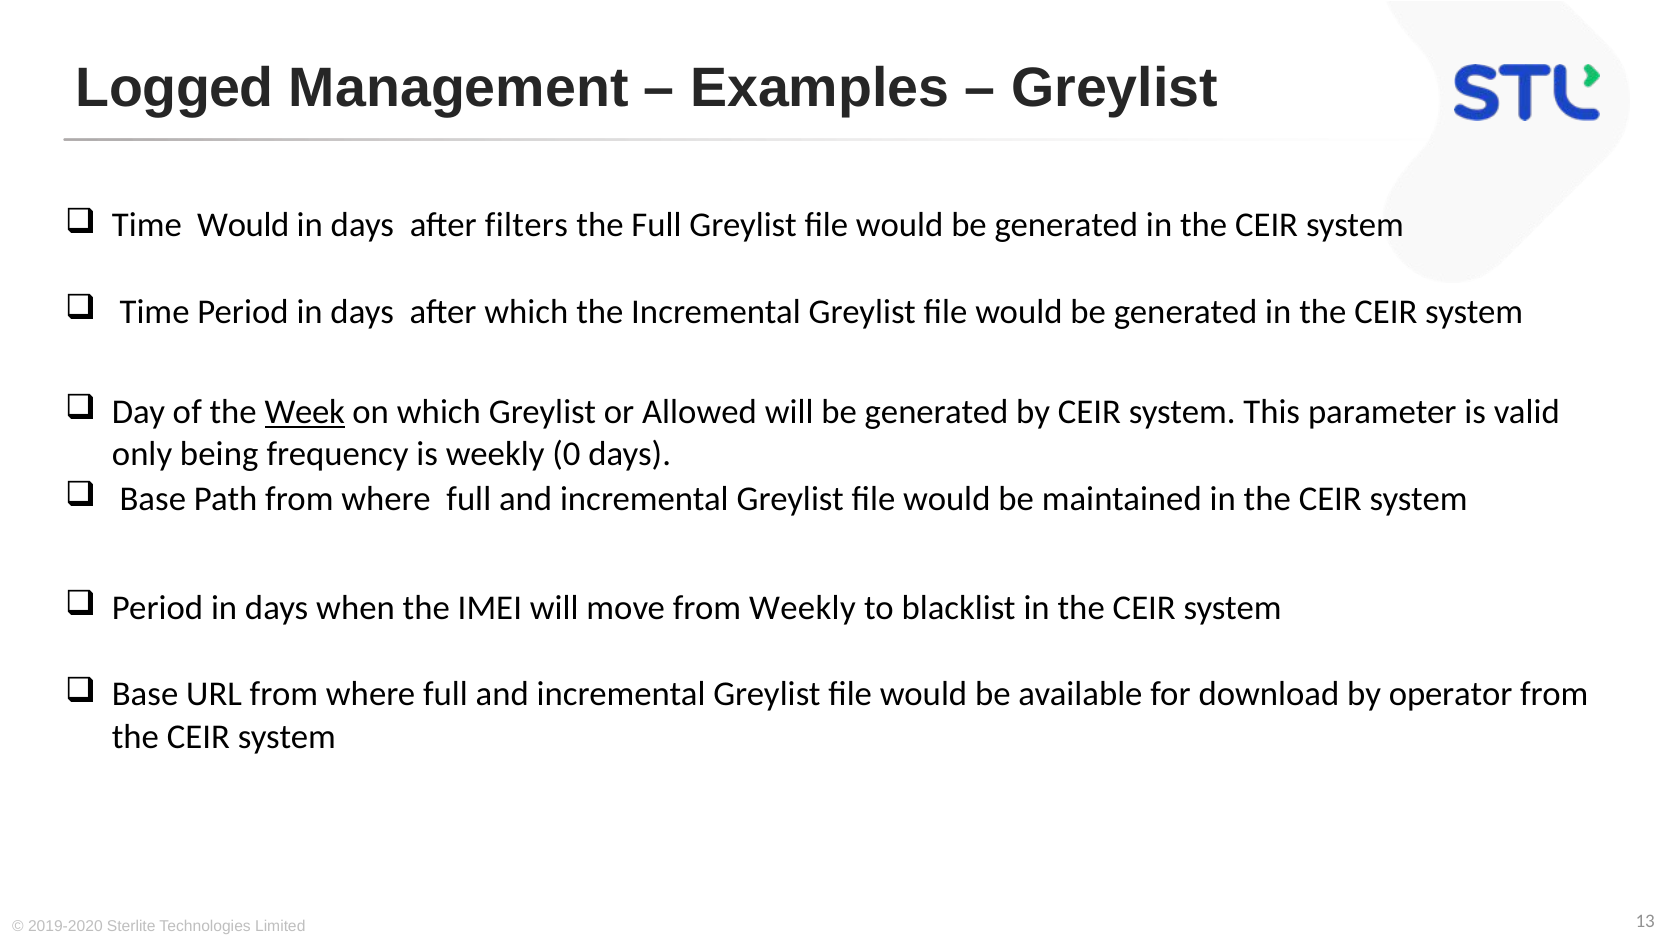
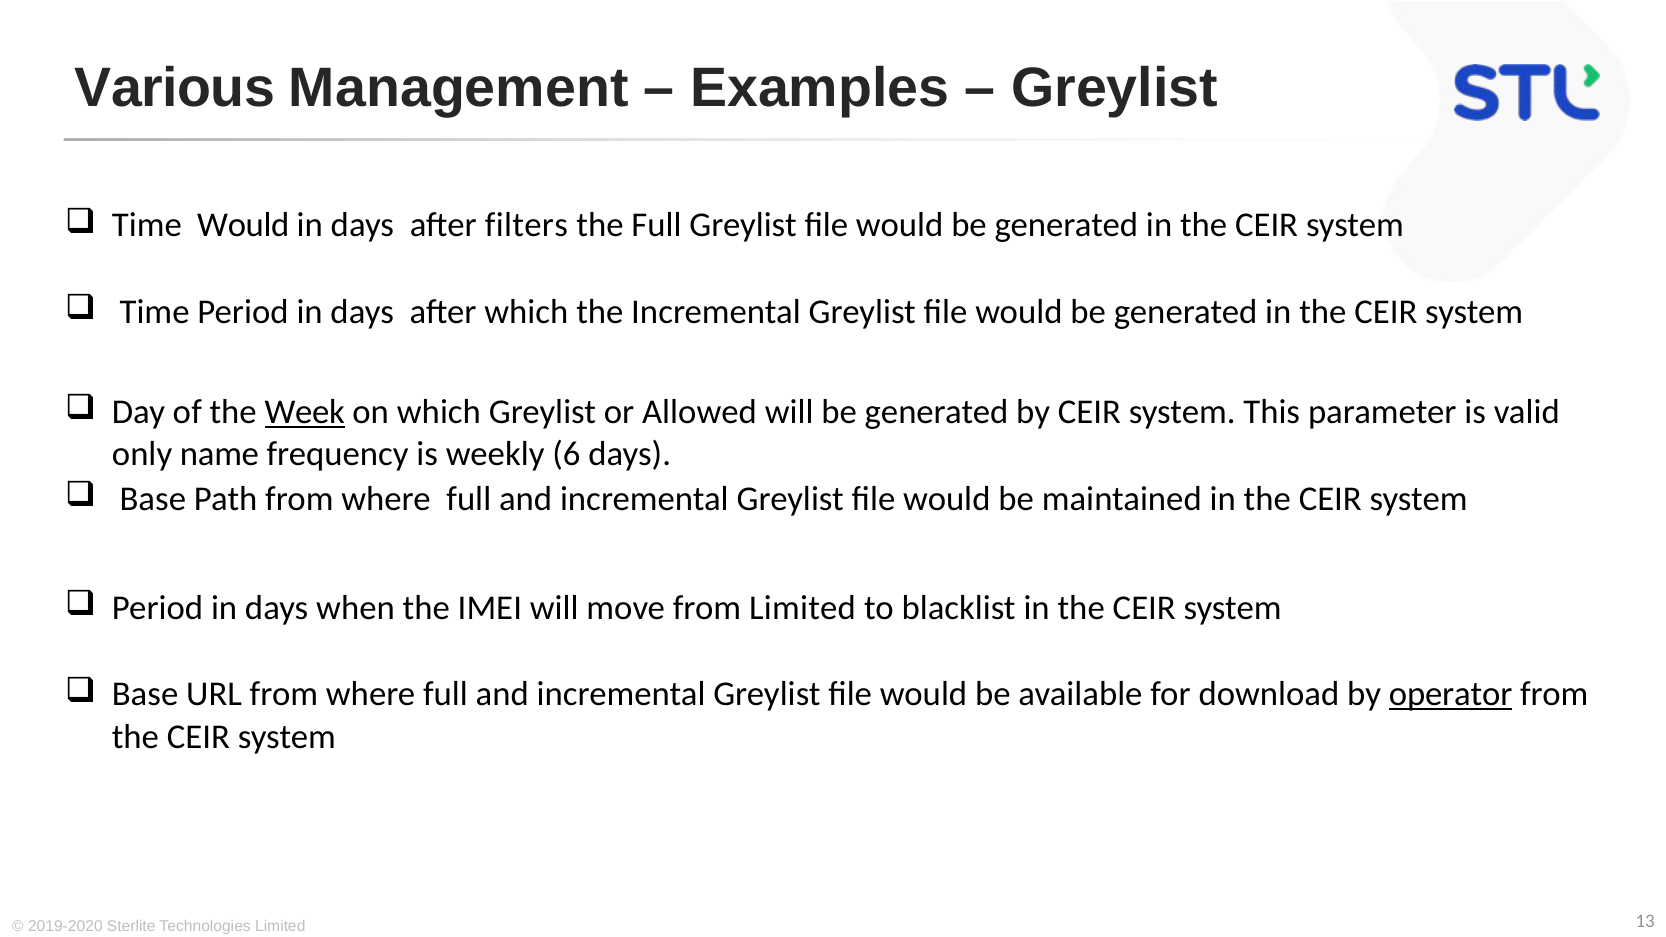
Logged: Logged -> Various
being: being -> name
0: 0 -> 6
from Weekly: Weekly -> Limited
operator underline: none -> present
